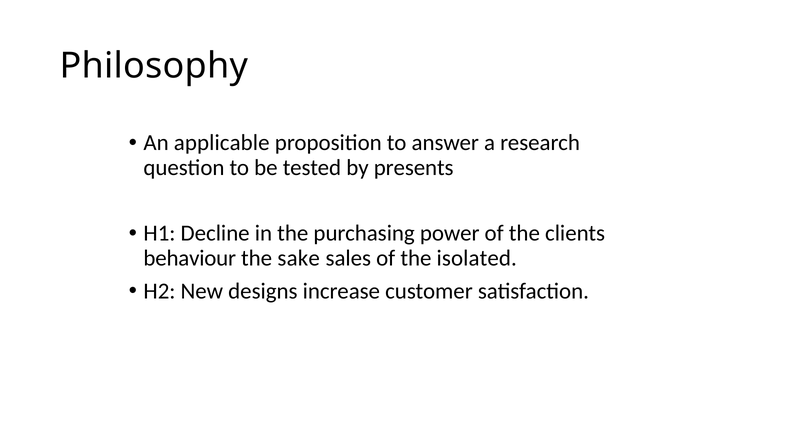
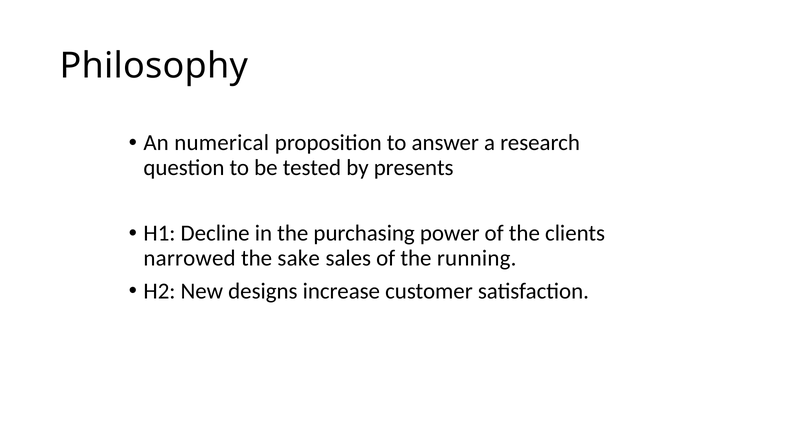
applicable: applicable -> numerical
behaviour: behaviour -> narrowed
isolated: isolated -> running
